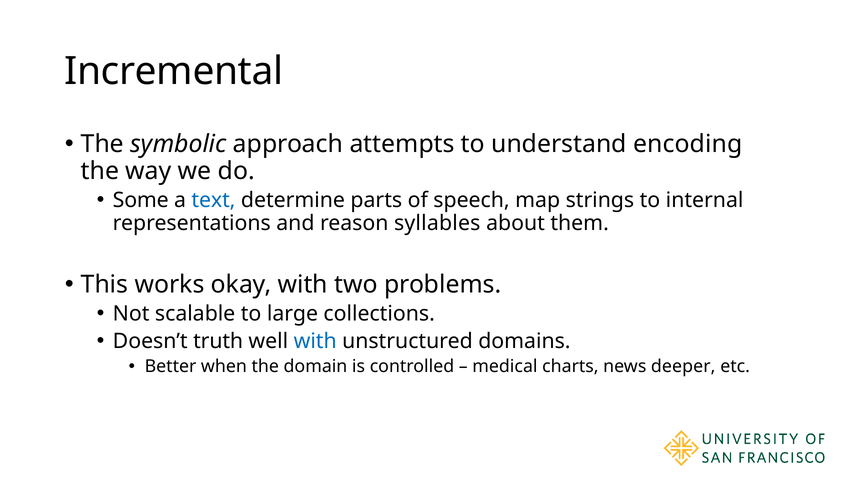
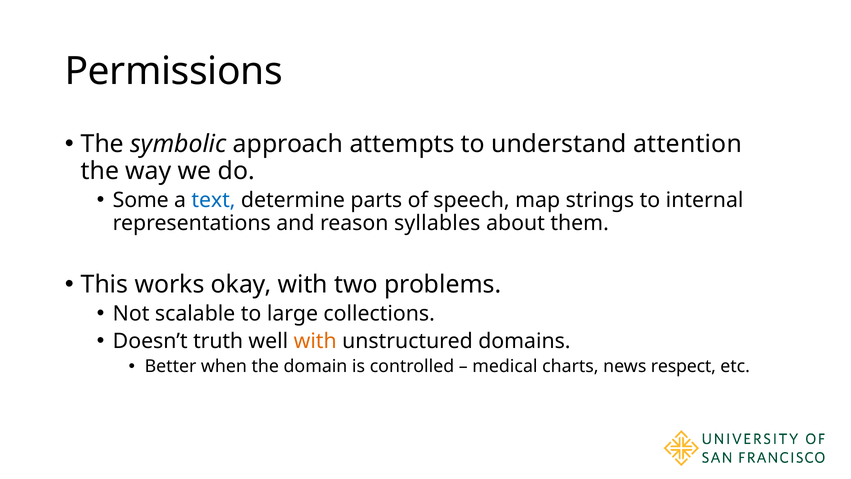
Incremental: Incremental -> Permissions
encoding: encoding -> attention
with at (315, 341) colour: blue -> orange
deeper: deeper -> respect
